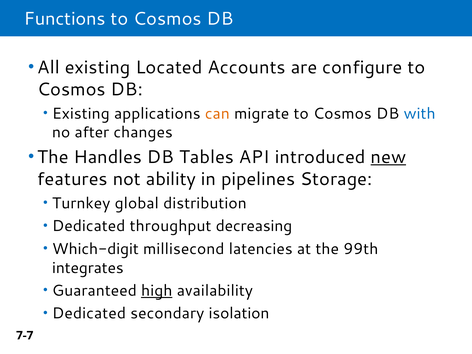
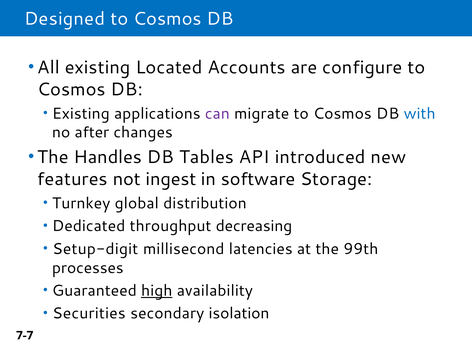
Functions: Functions -> Designed
can colour: orange -> purple
new underline: present -> none
ability: ability -> ingest
pipelines: pipelines -> software
Which-digit: Which-digit -> Setup-digit
integrates: integrates -> processes
Dedicated at (89, 313): Dedicated -> Securities
